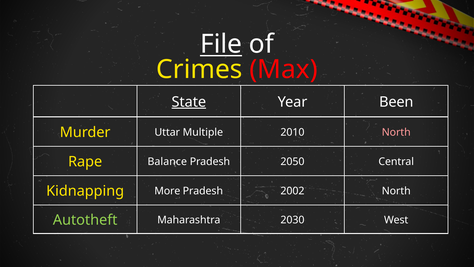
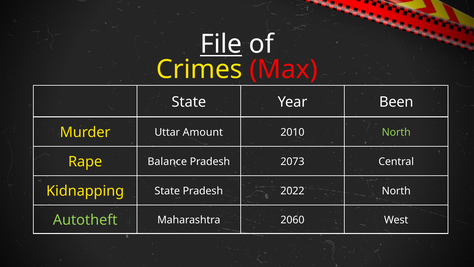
State at (189, 102) underline: present -> none
Multiple: Multiple -> Amount
North at (396, 132) colour: pink -> light green
2050: 2050 -> 2073
Kidnapping More: More -> State
2002: 2002 -> 2022
2030: 2030 -> 2060
